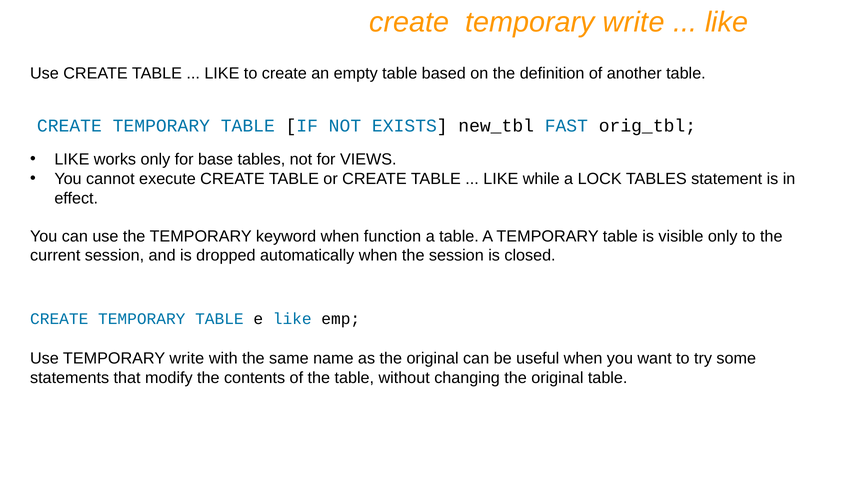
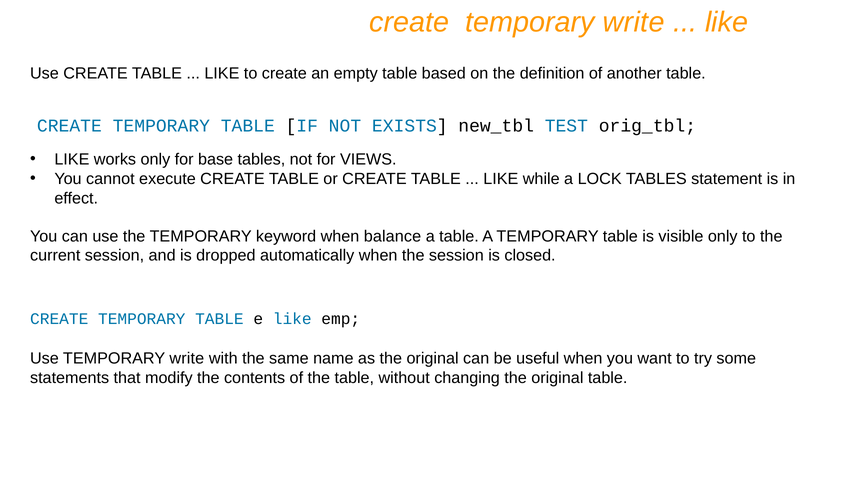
FAST: FAST -> TEST
function: function -> balance
